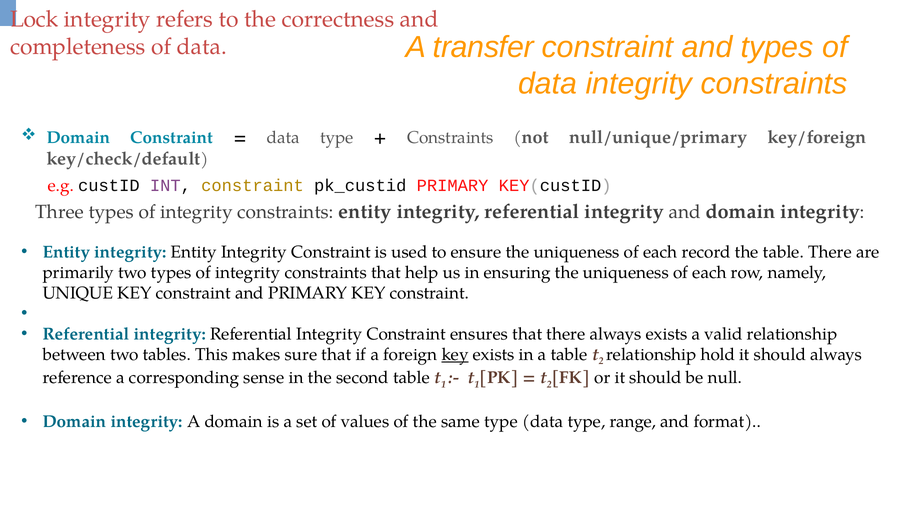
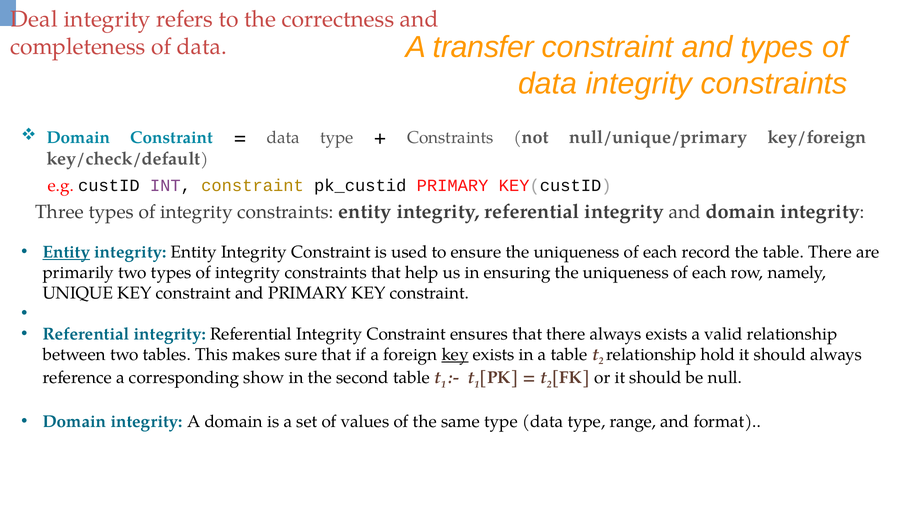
Lock: Lock -> Deal
Entity at (66, 252) underline: none -> present
sense: sense -> show
